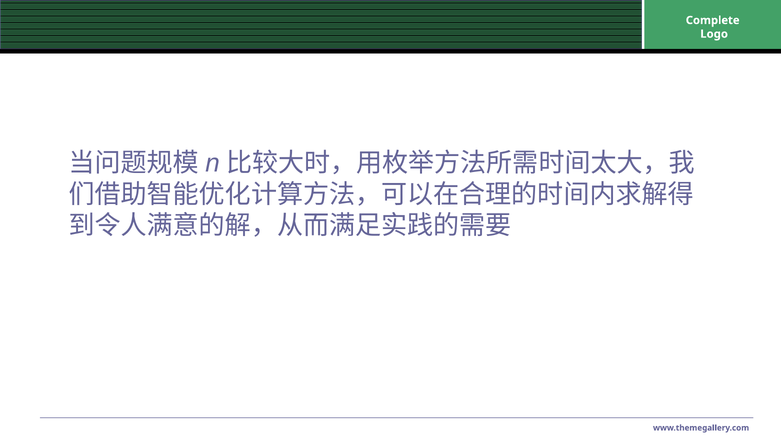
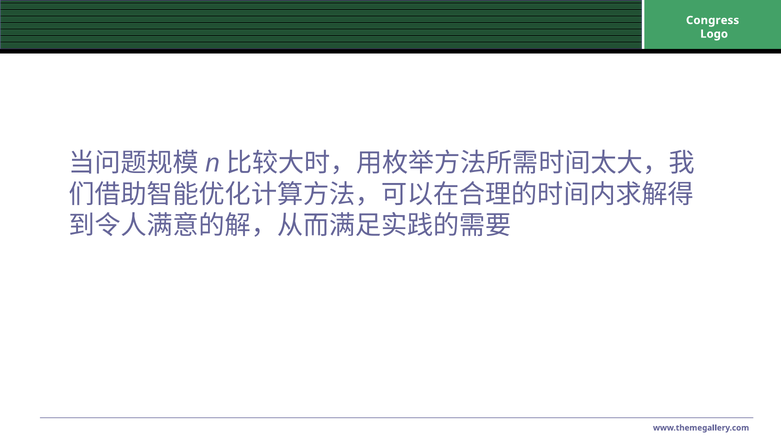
Complete: Complete -> Congress
